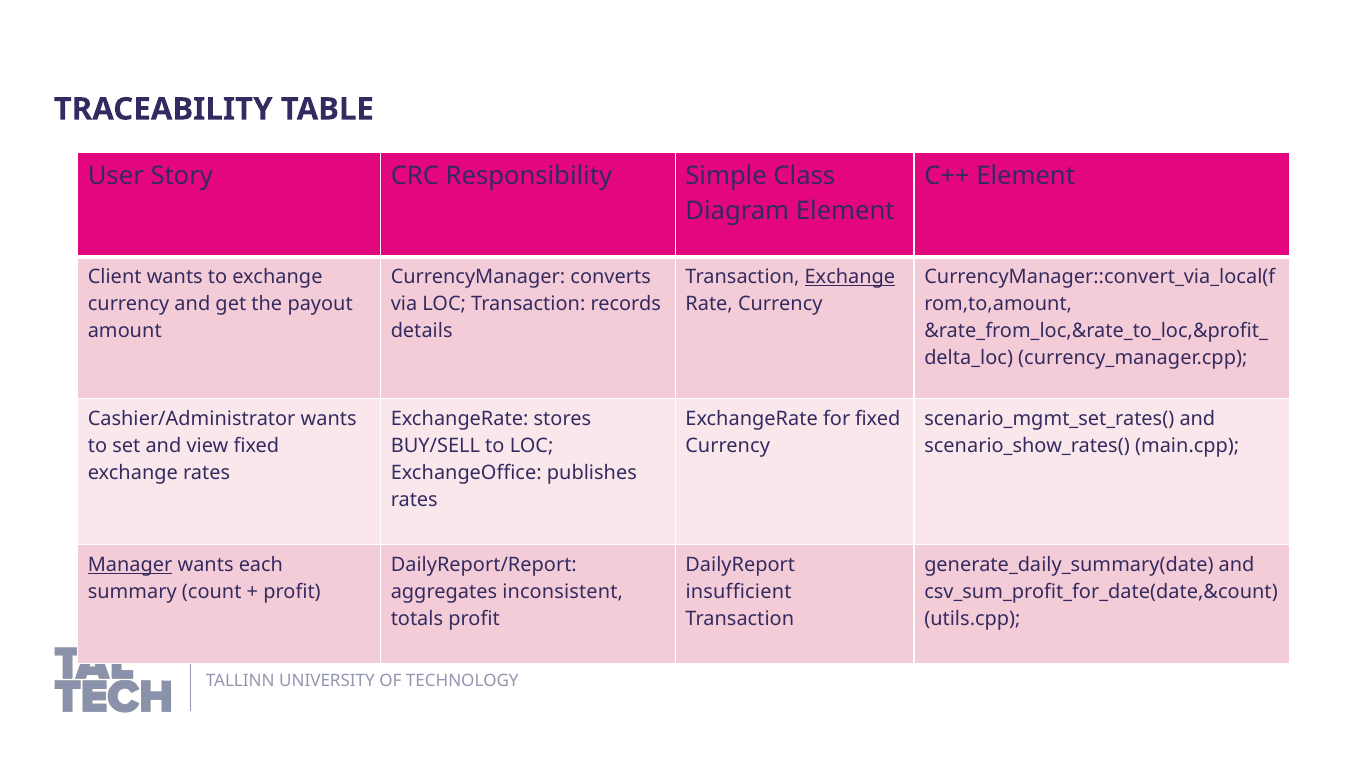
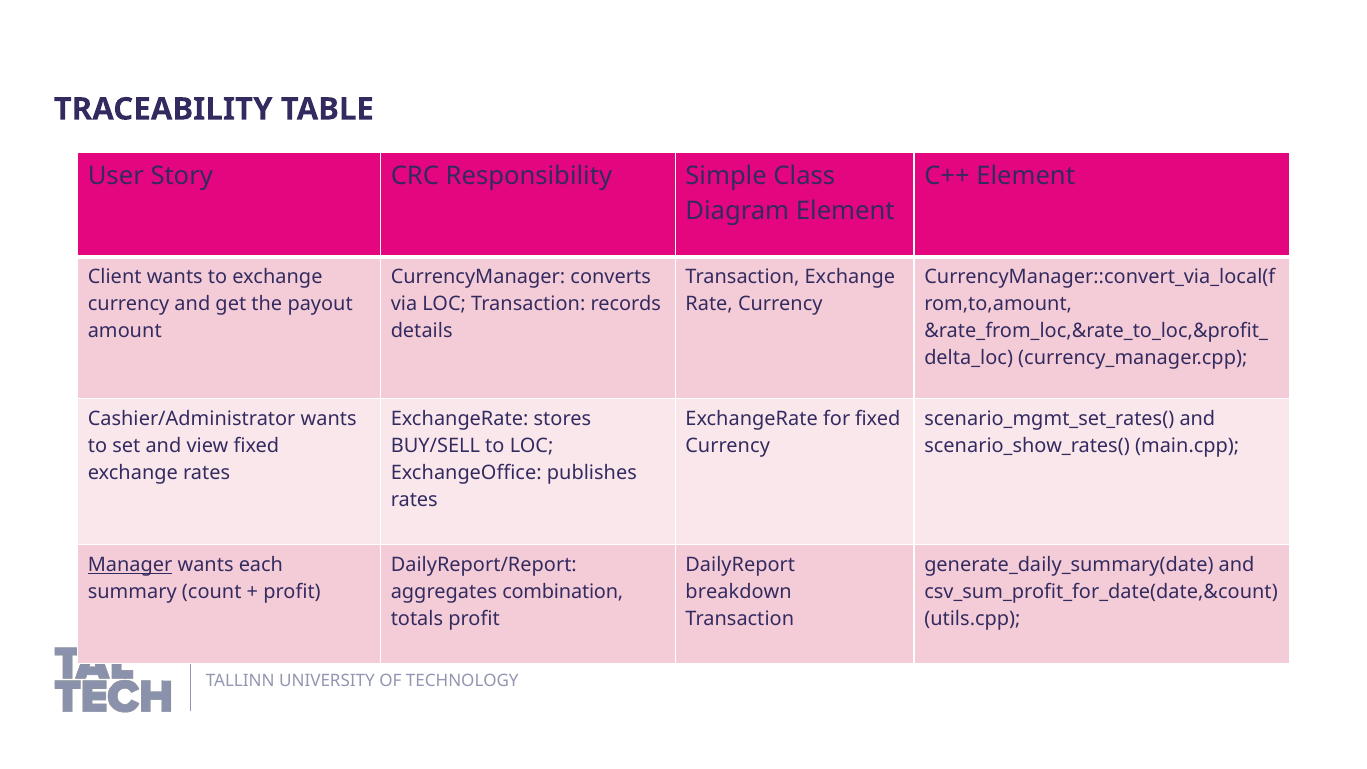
Exchange at (850, 277) underline: present -> none
inconsistent: inconsistent -> combination
insufficient: insufficient -> breakdown
